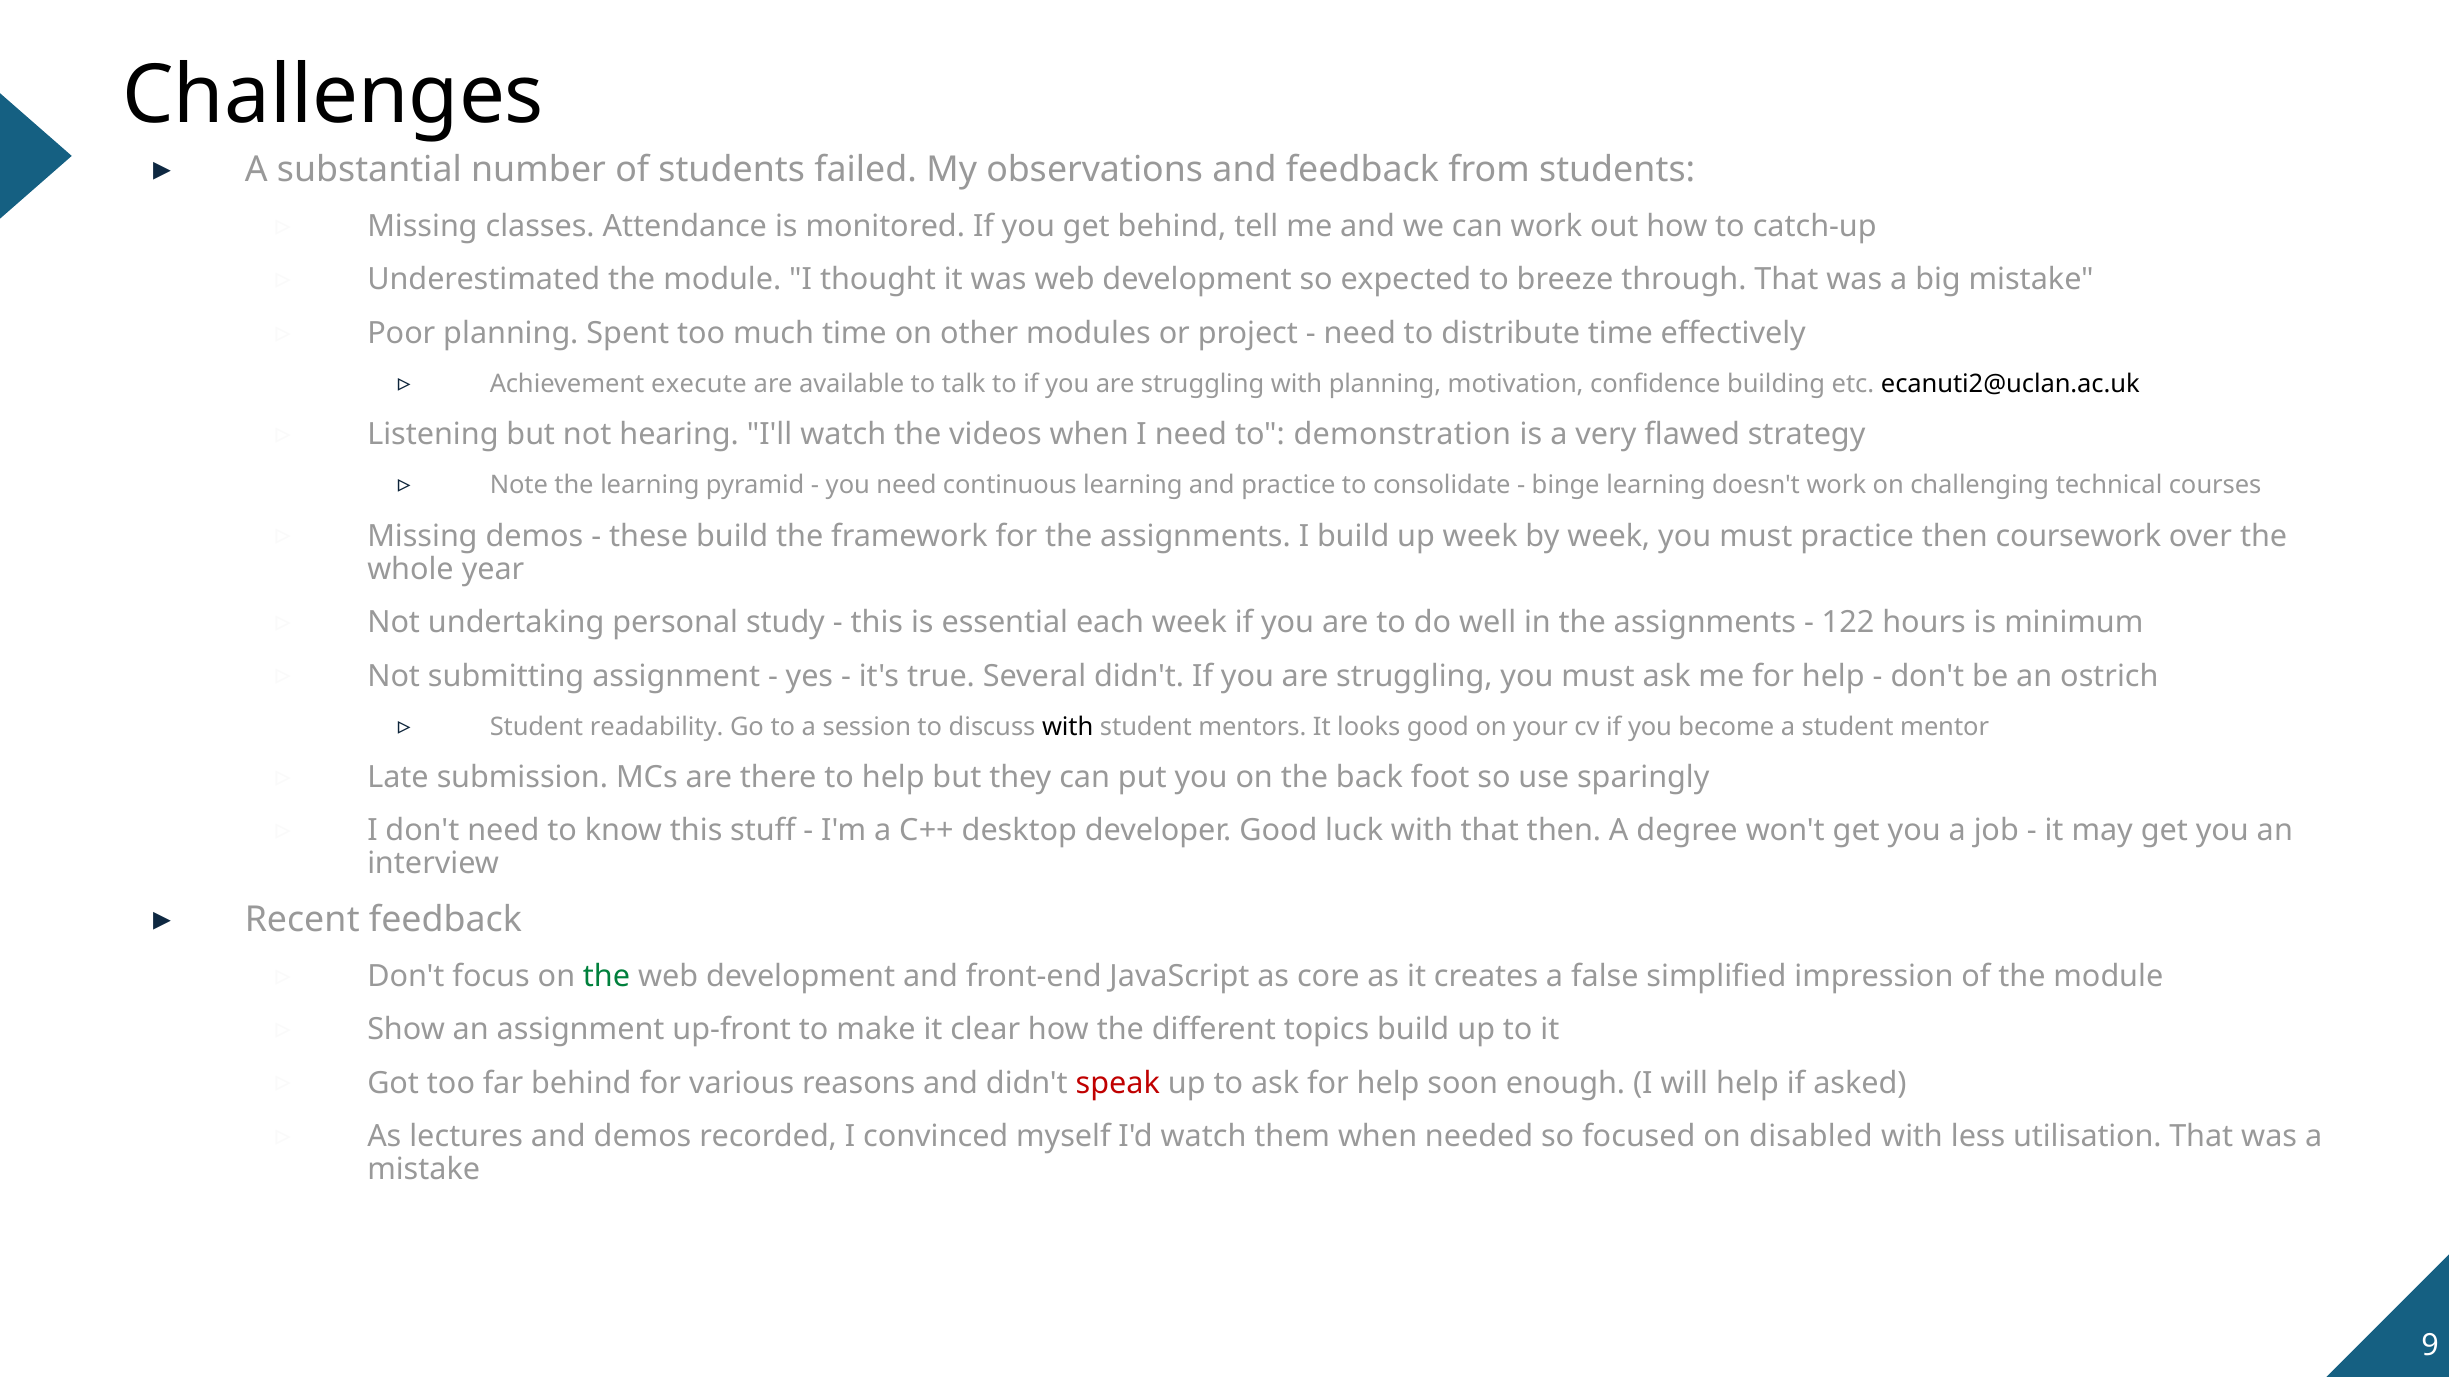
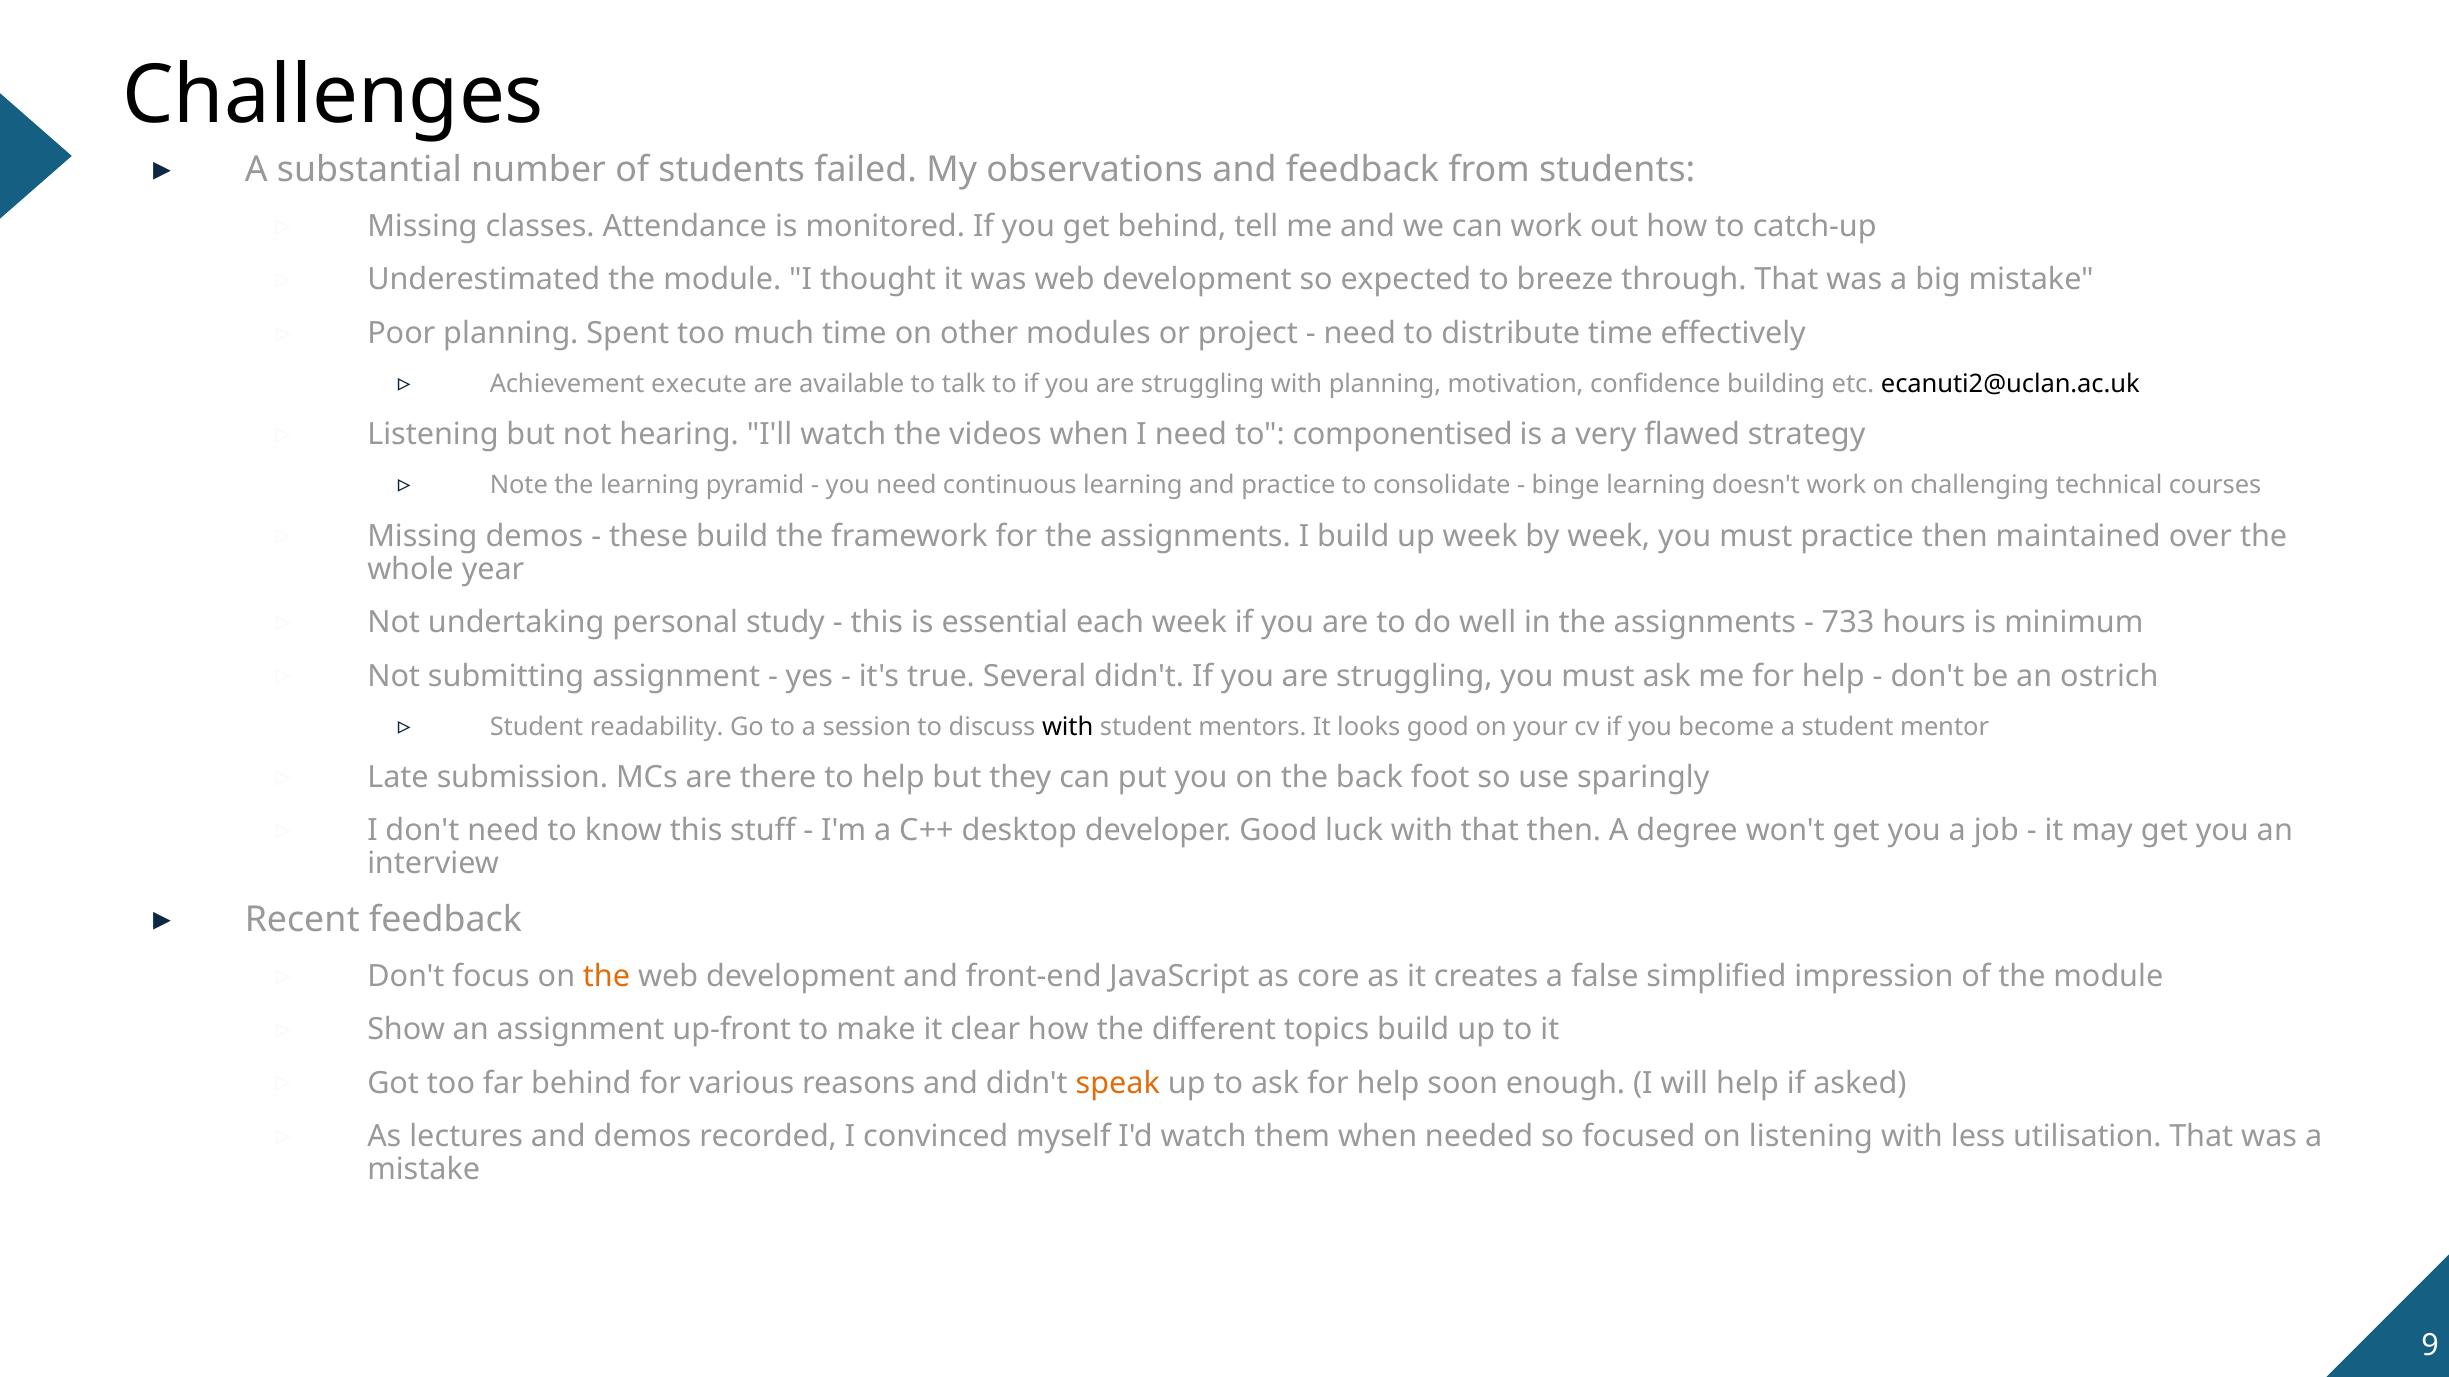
demonstration: demonstration -> componentised
coursework: coursework -> maintained
122: 122 -> 733
the at (606, 977) colour: green -> orange
speak colour: red -> orange
on disabled: disabled -> listening
